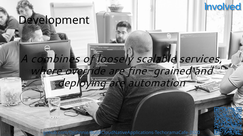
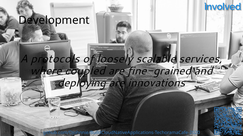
combines: combines -> protocols
override: override -> coupled
automation: automation -> innovations
